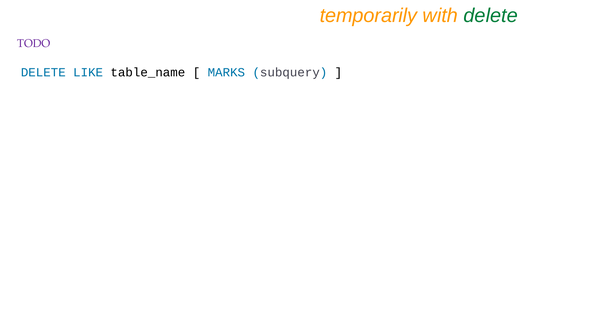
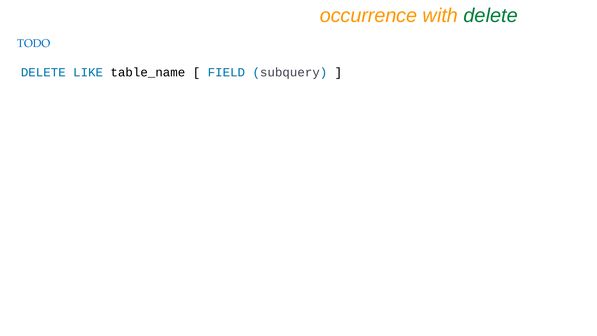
temporarily: temporarily -> occurrence
TODO colour: purple -> blue
MARKS: MARKS -> FIELD
